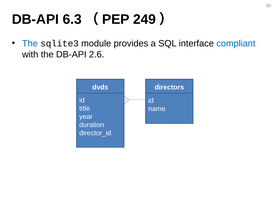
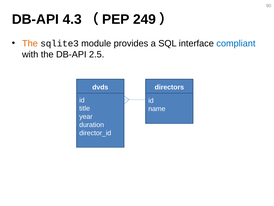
6.3: 6.3 -> 4.3
The at (30, 43) colour: blue -> orange
2.6: 2.6 -> 2.5
